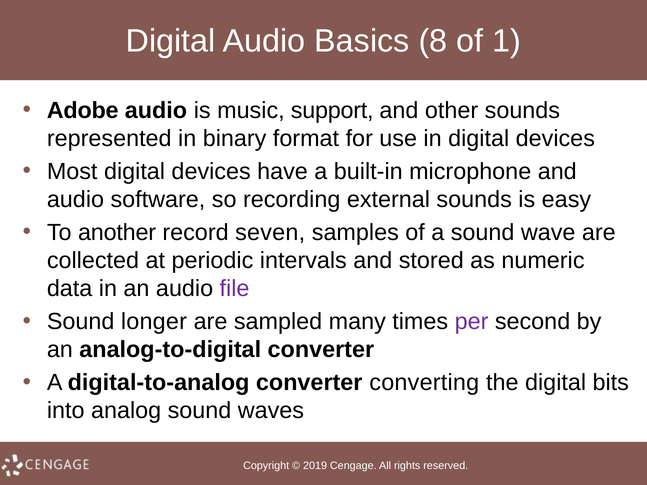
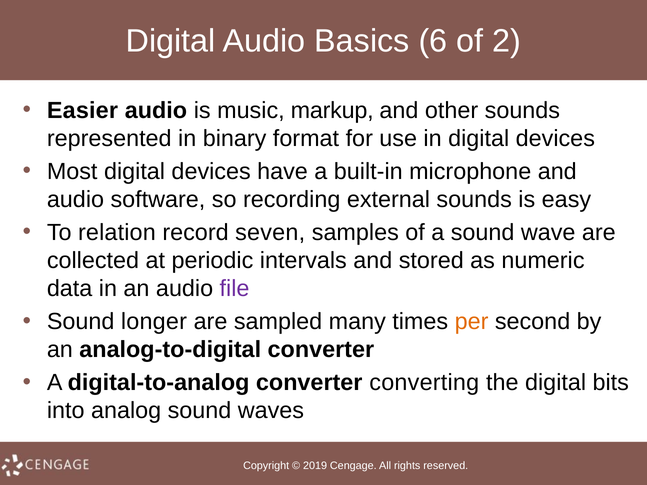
8: 8 -> 6
1: 1 -> 2
Adobe: Adobe -> Easier
support: support -> markup
another: another -> relation
per colour: purple -> orange
